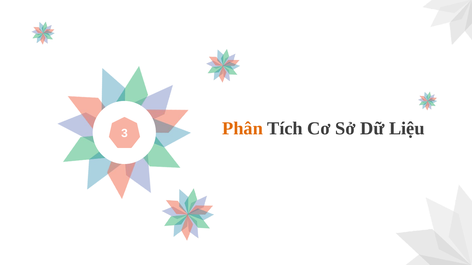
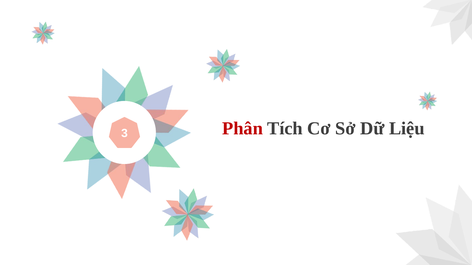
Phân colour: orange -> red
